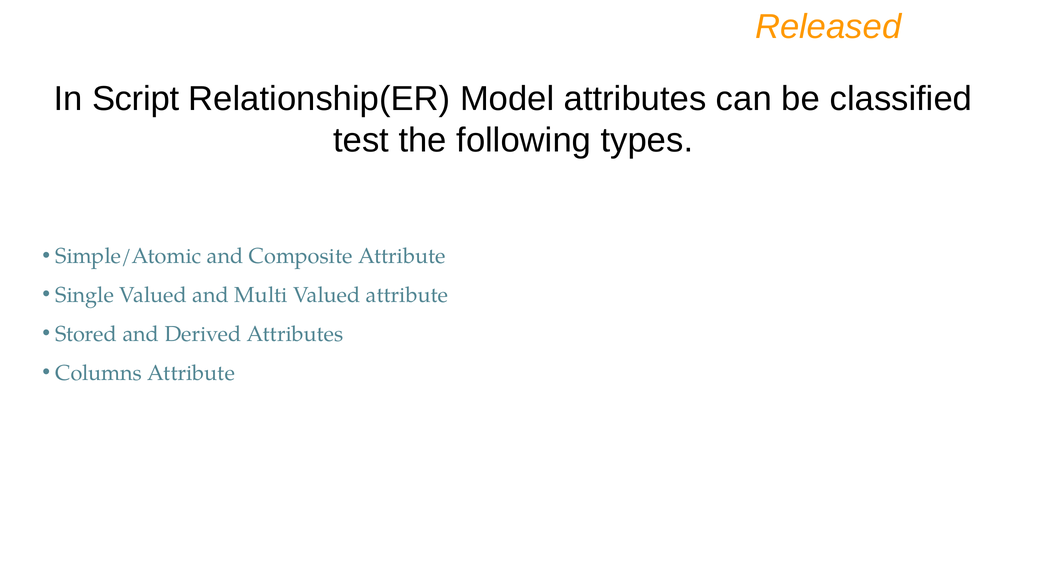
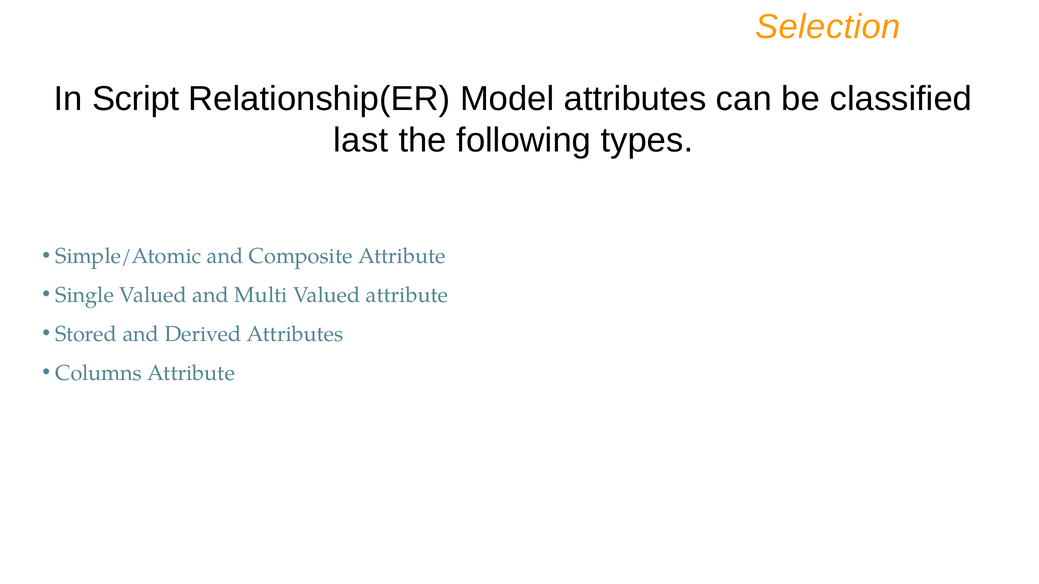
Released: Released -> Selection
test: test -> last
